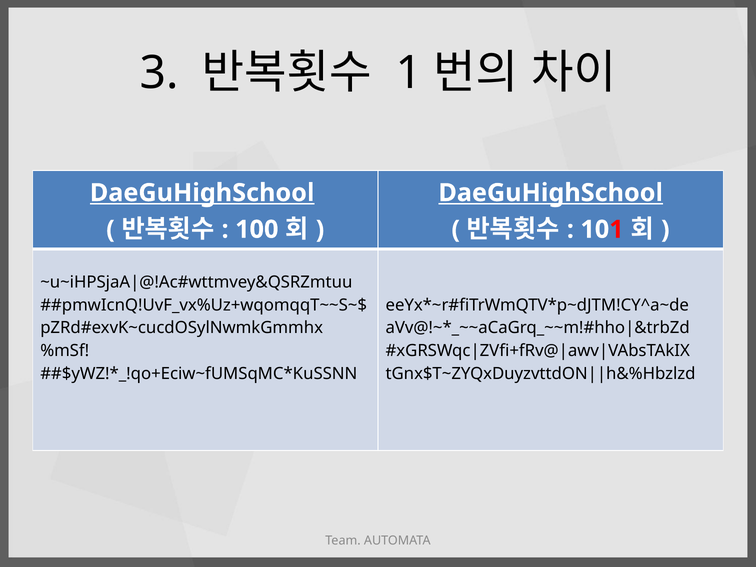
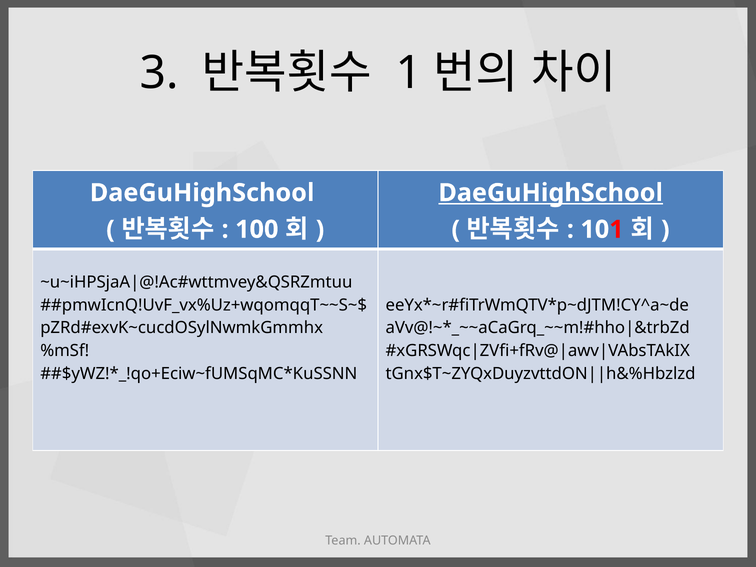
DaeGuHighSchool at (202, 193) underline: present -> none
